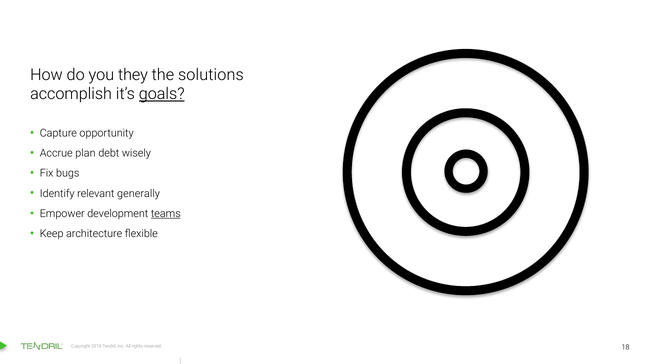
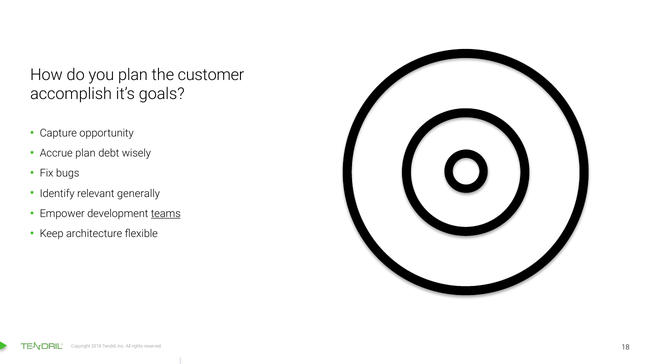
you they: they -> plan
solutions: solutions -> customer
goals underline: present -> none
